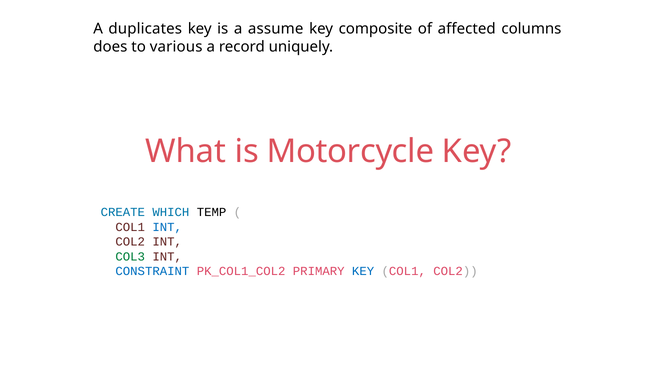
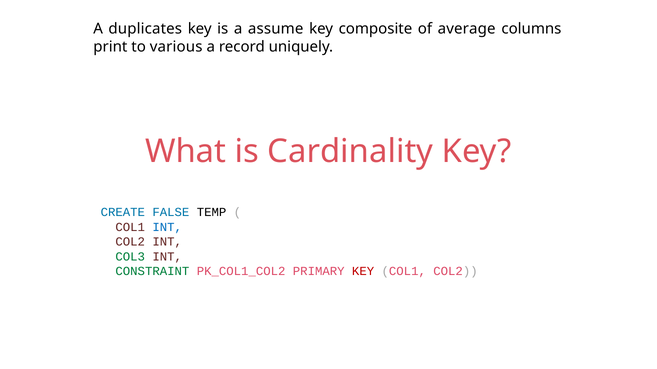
affected: affected -> average
does: does -> print
Motorcycle: Motorcycle -> Cardinality
WHICH: WHICH -> FALSE
CONSTRAINT colour: blue -> green
KEY at (363, 272) colour: blue -> red
